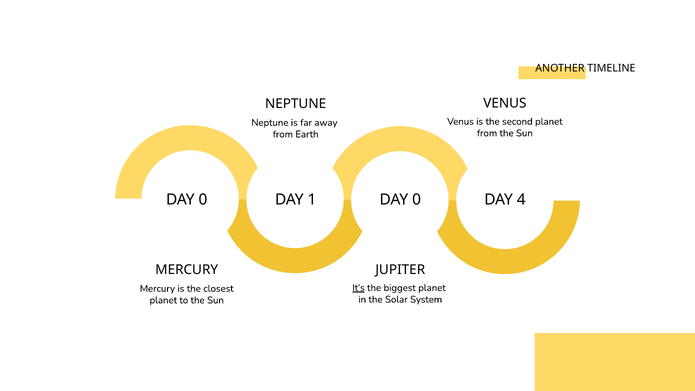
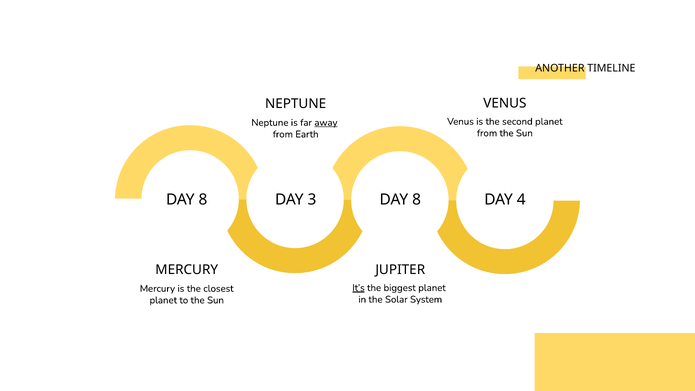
away underline: none -> present
0 at (203, 200): 0 -> 8
1: 1 -> 3
0 at (417, 200): 0 -> 8
